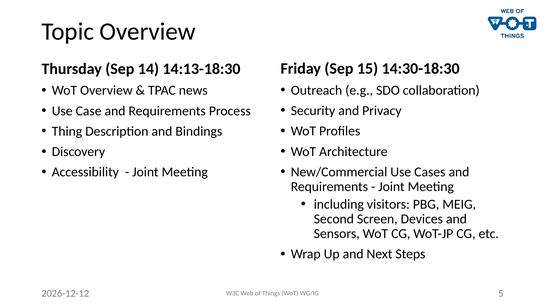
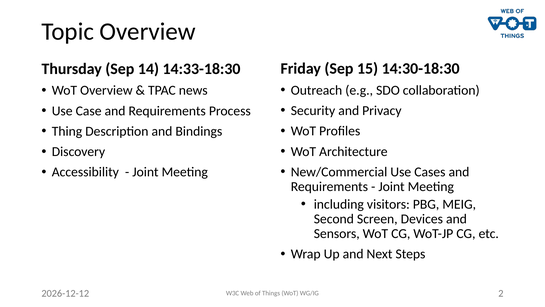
14:13-18:30: 14:13-18:30 -> 14:33-18:30
5: 5 -> 2
